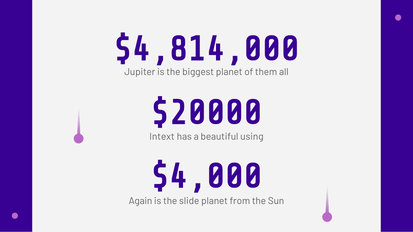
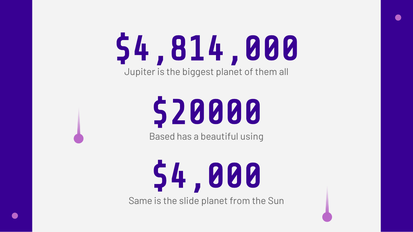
Intext: Intext -> Based
Again: Again -> Same
